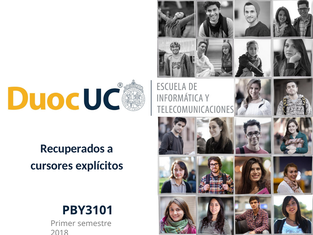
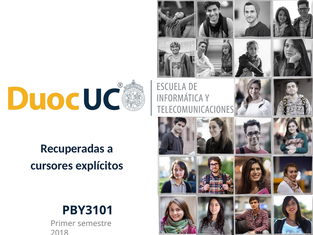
Recuperados: Recuperados -> Recuperadas
